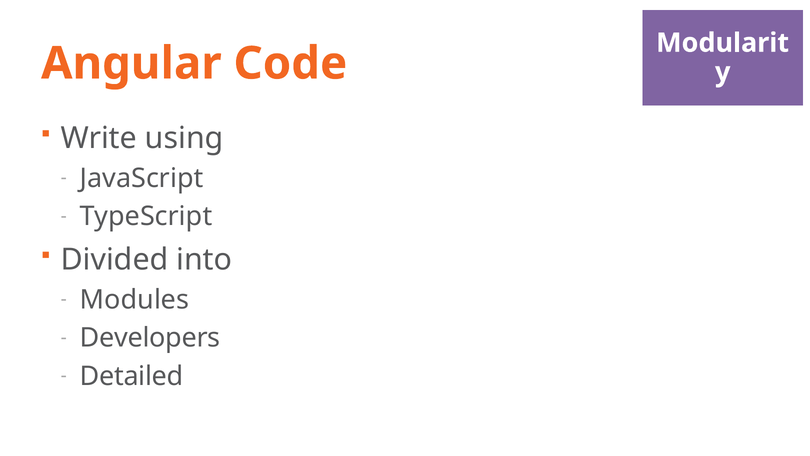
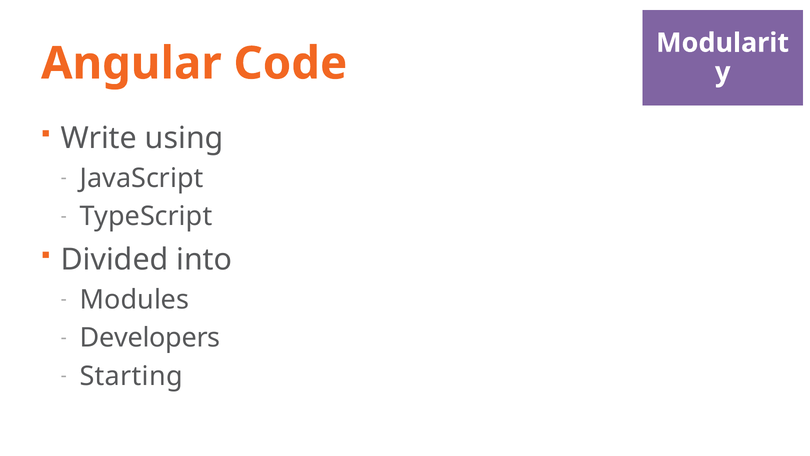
Detailed: Detailed -> Starting
